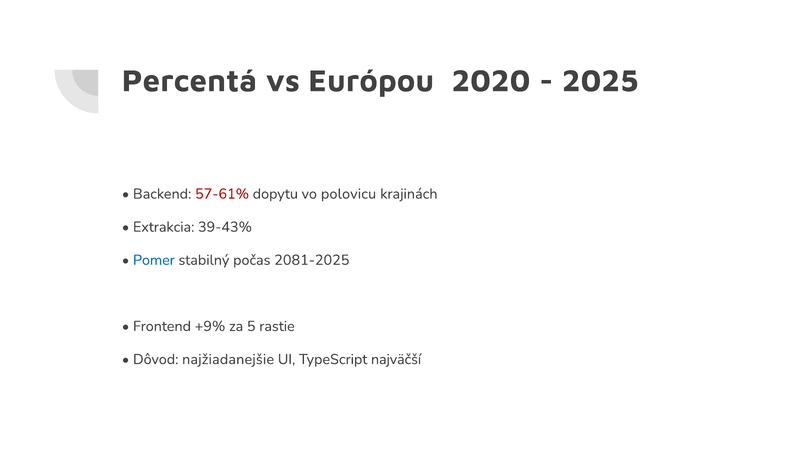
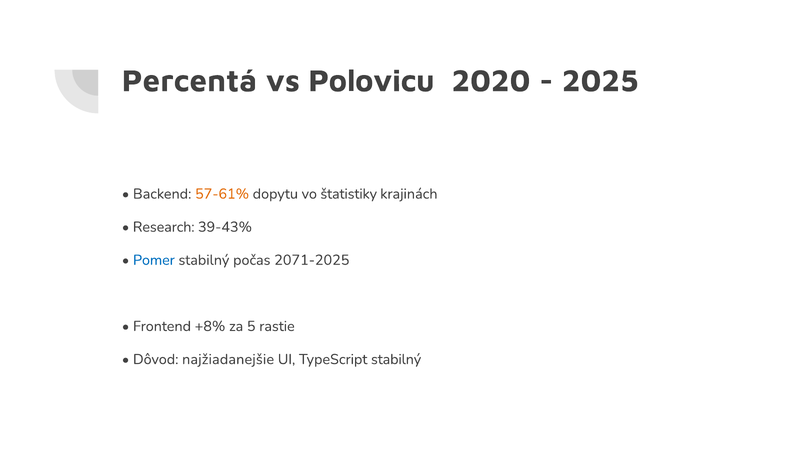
Európou: Európou -> Polovicu
57-61% colour: red -> orange
polovicu: polovicu -> štatistiky
Extrakcia: Extrakcia -> Research
2081-2025: 2081-2025 -> 2071-2025
+9%: +9% -> +8%
TypeScript najväčší: najväčší -> stabilný
